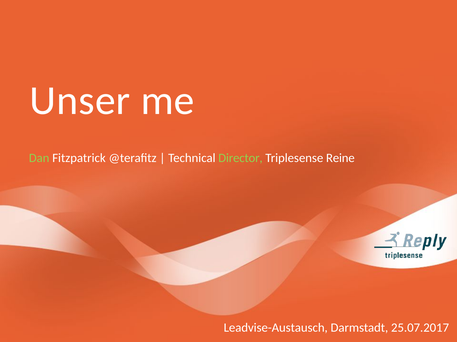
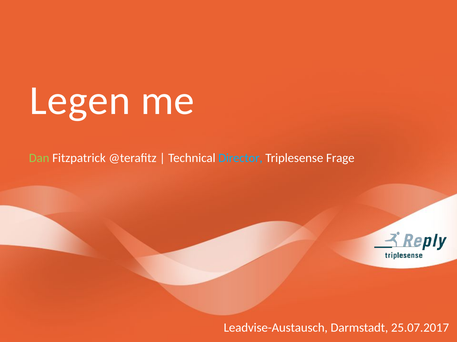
Unser: Unser -> Legen
Director colour: light green -> light blue
Reine: Reine -> Frage
